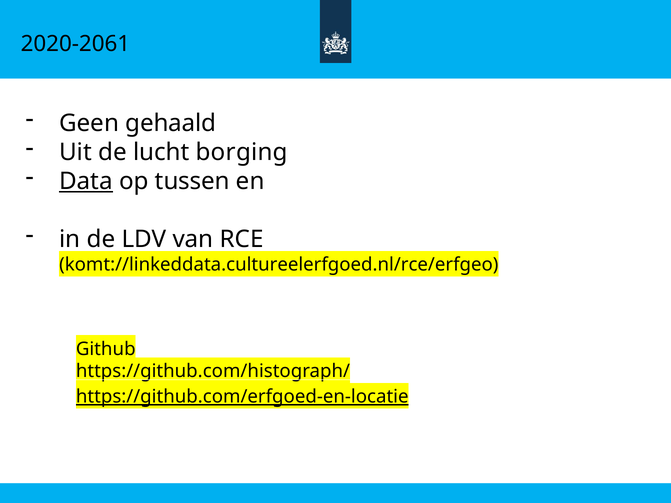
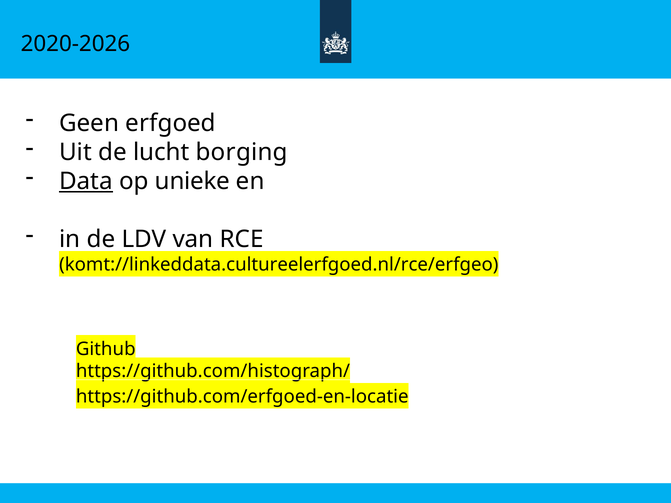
2020-2061: 2020-2061 -> 2020-2026
gehaald: gehaald -> erfgoed
tussen: tussen -> unieke
https://github.com/erfgoed-en-locatie underline: present -> none
